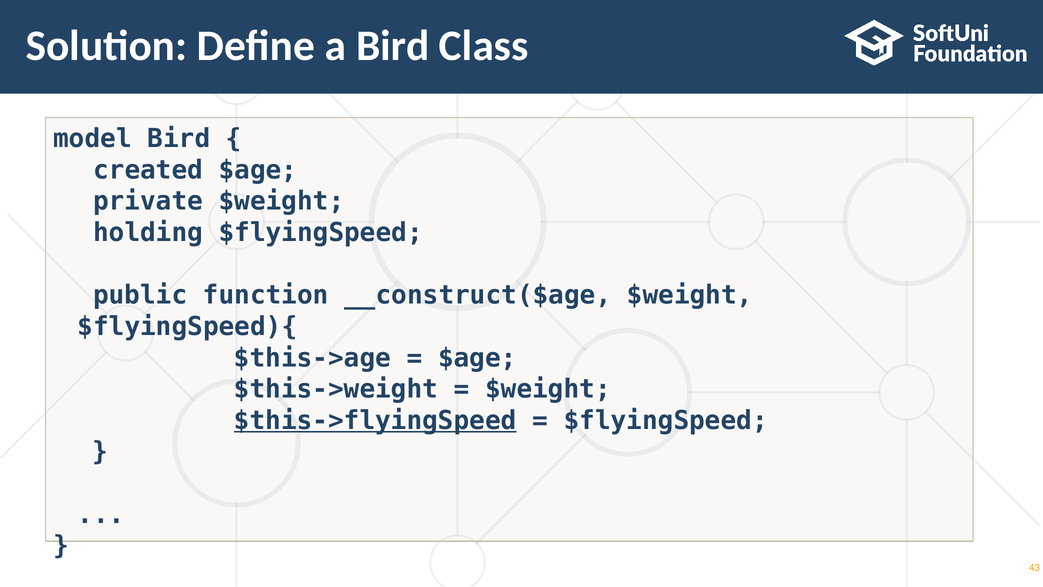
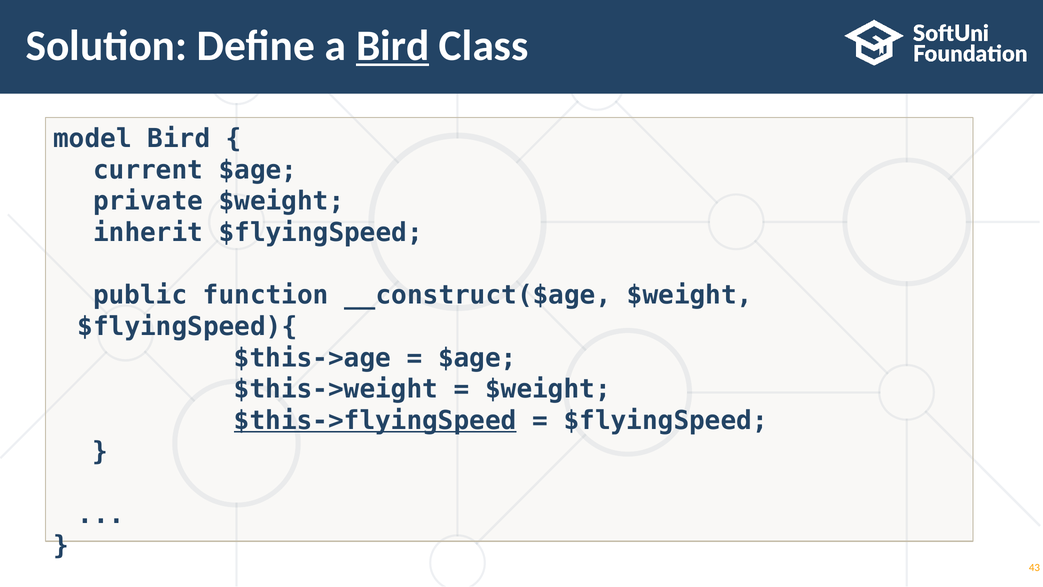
Bird at (393, 46) underline: none -> present
created: created -> current
holding: holding -> inherit
